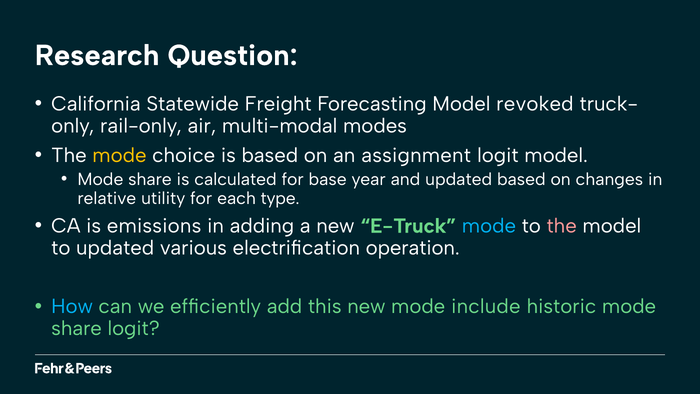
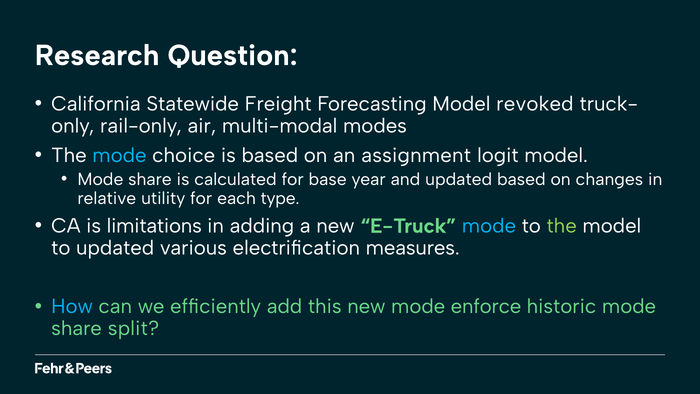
mode at (119, 155) colour: yellow -> light blue
emissions: emissions -> limitations
the at (562, 226) colour: pink -> light green
operation: operation -> measures
include: include -> enforce
share logit: logit -> split
